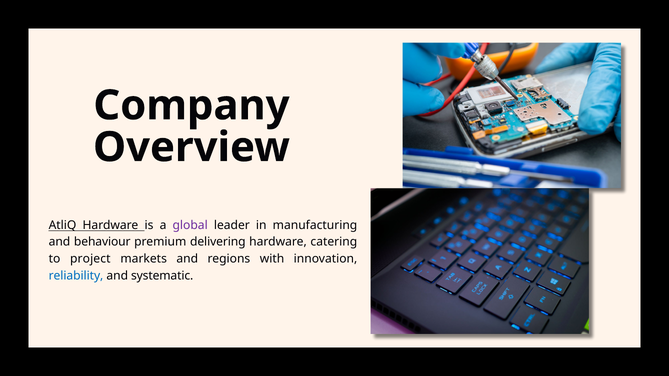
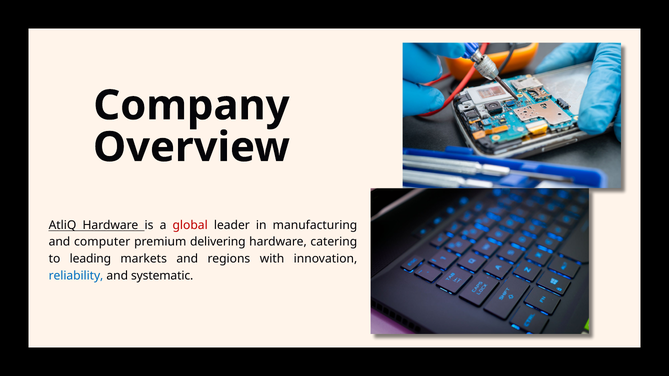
global colour: purple -> red
behaviour: behaviour -> computer
project: project -> leading
